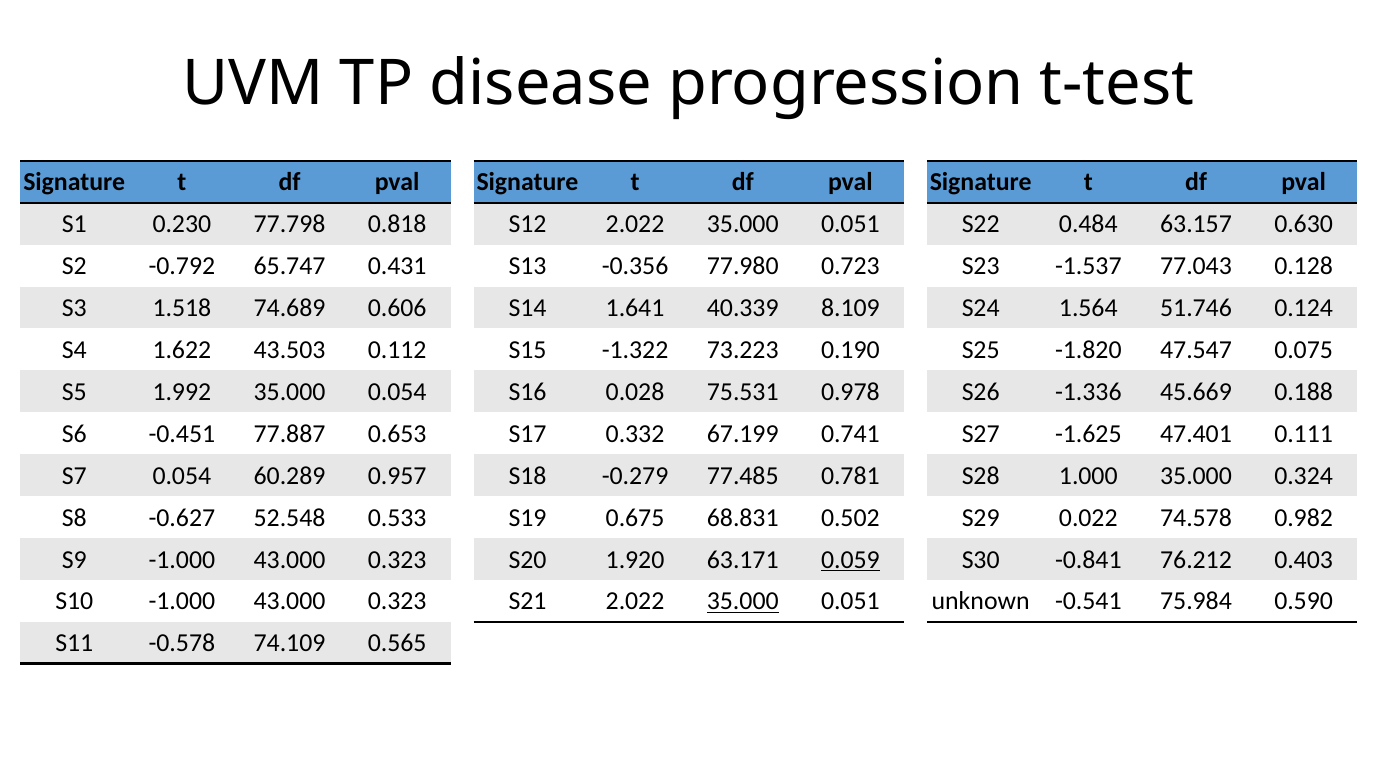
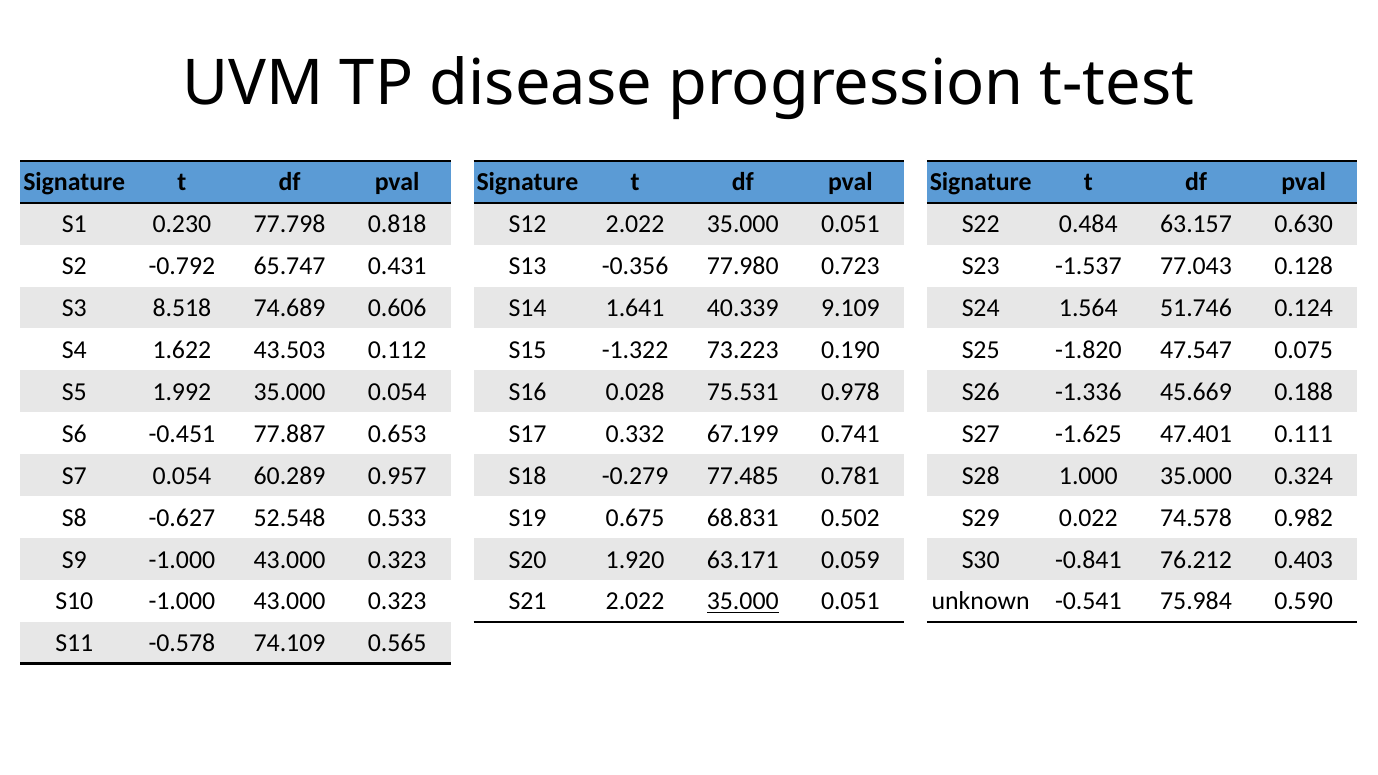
1.518: 1.518 -> 8.518
8.109: 8.109 -> 9.109
0.059 underline: present -> none
